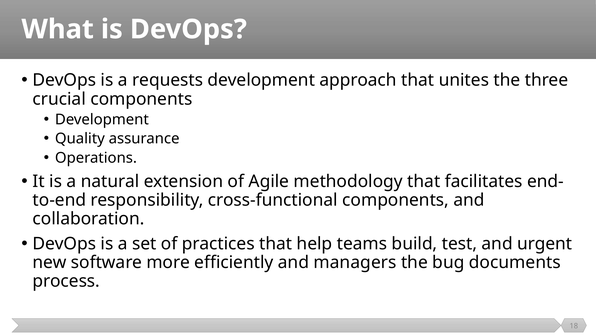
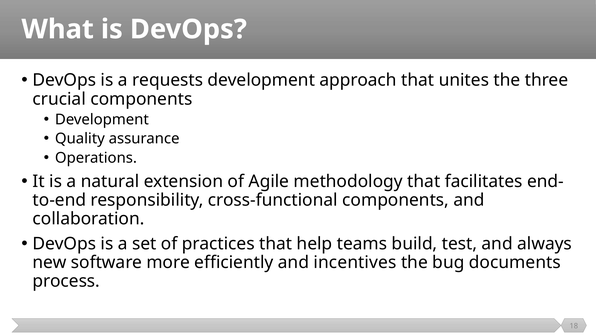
urgent: urgent -> always
managers: managers -> incentives
